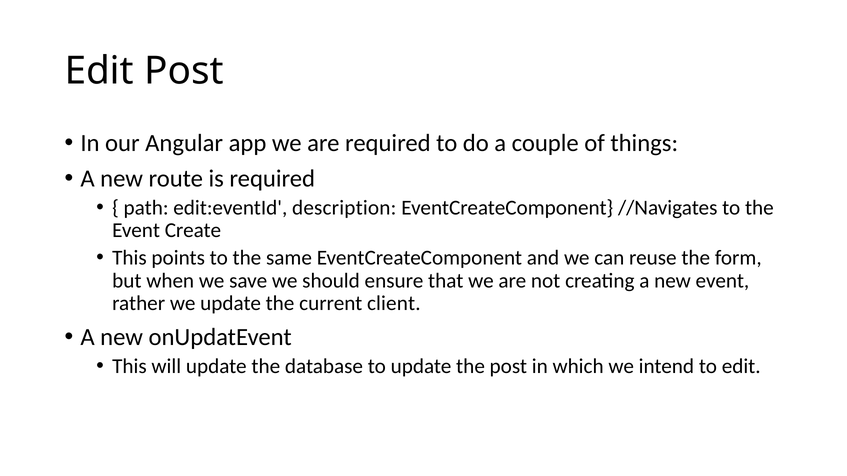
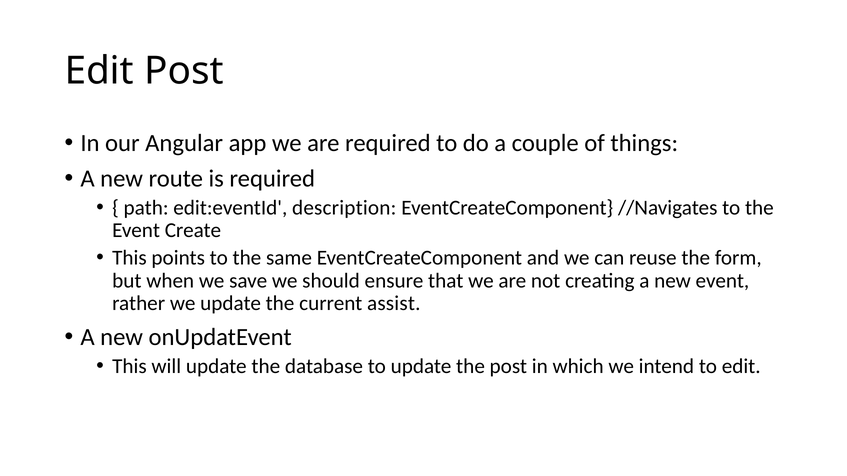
client: client -> assist
